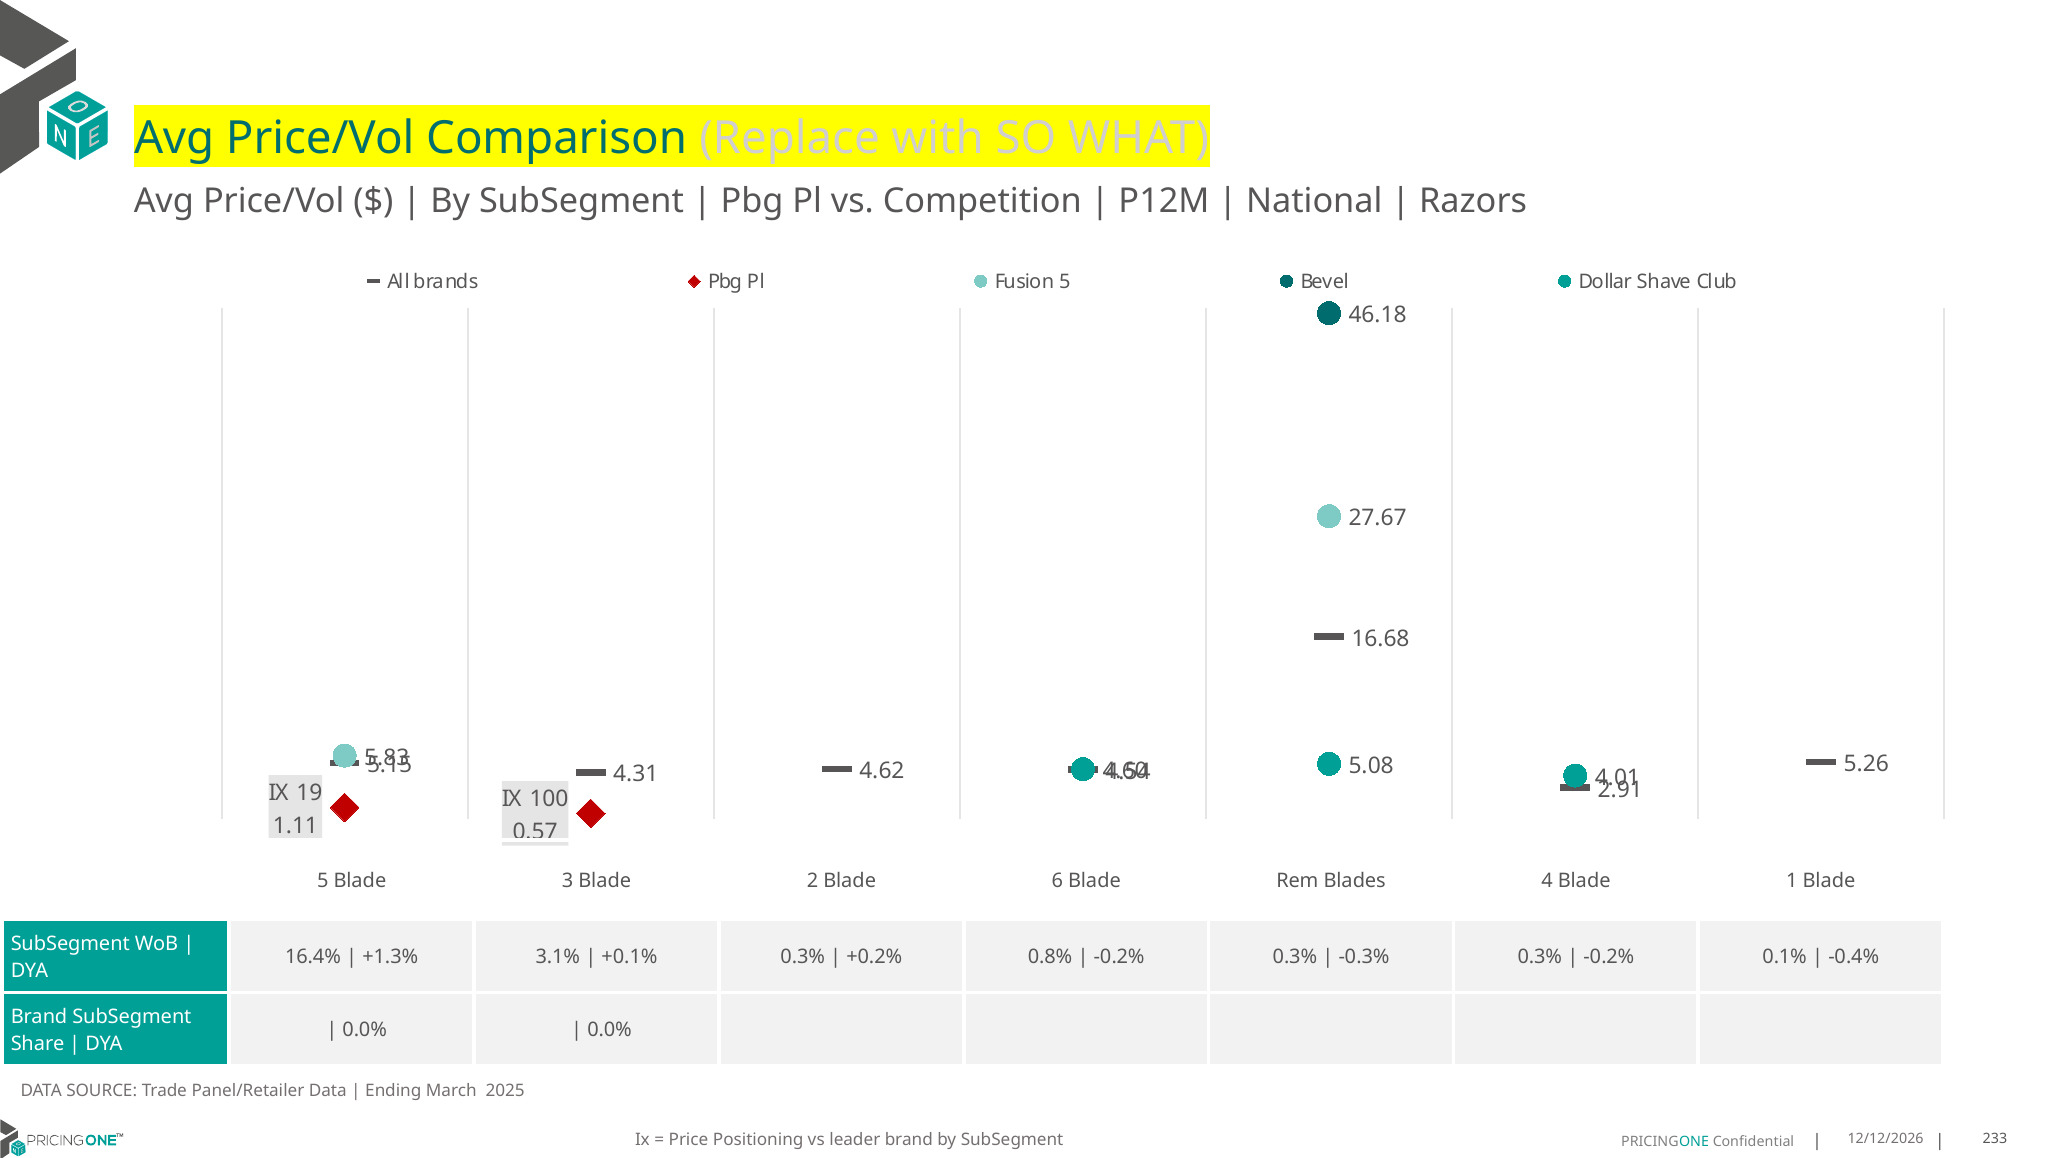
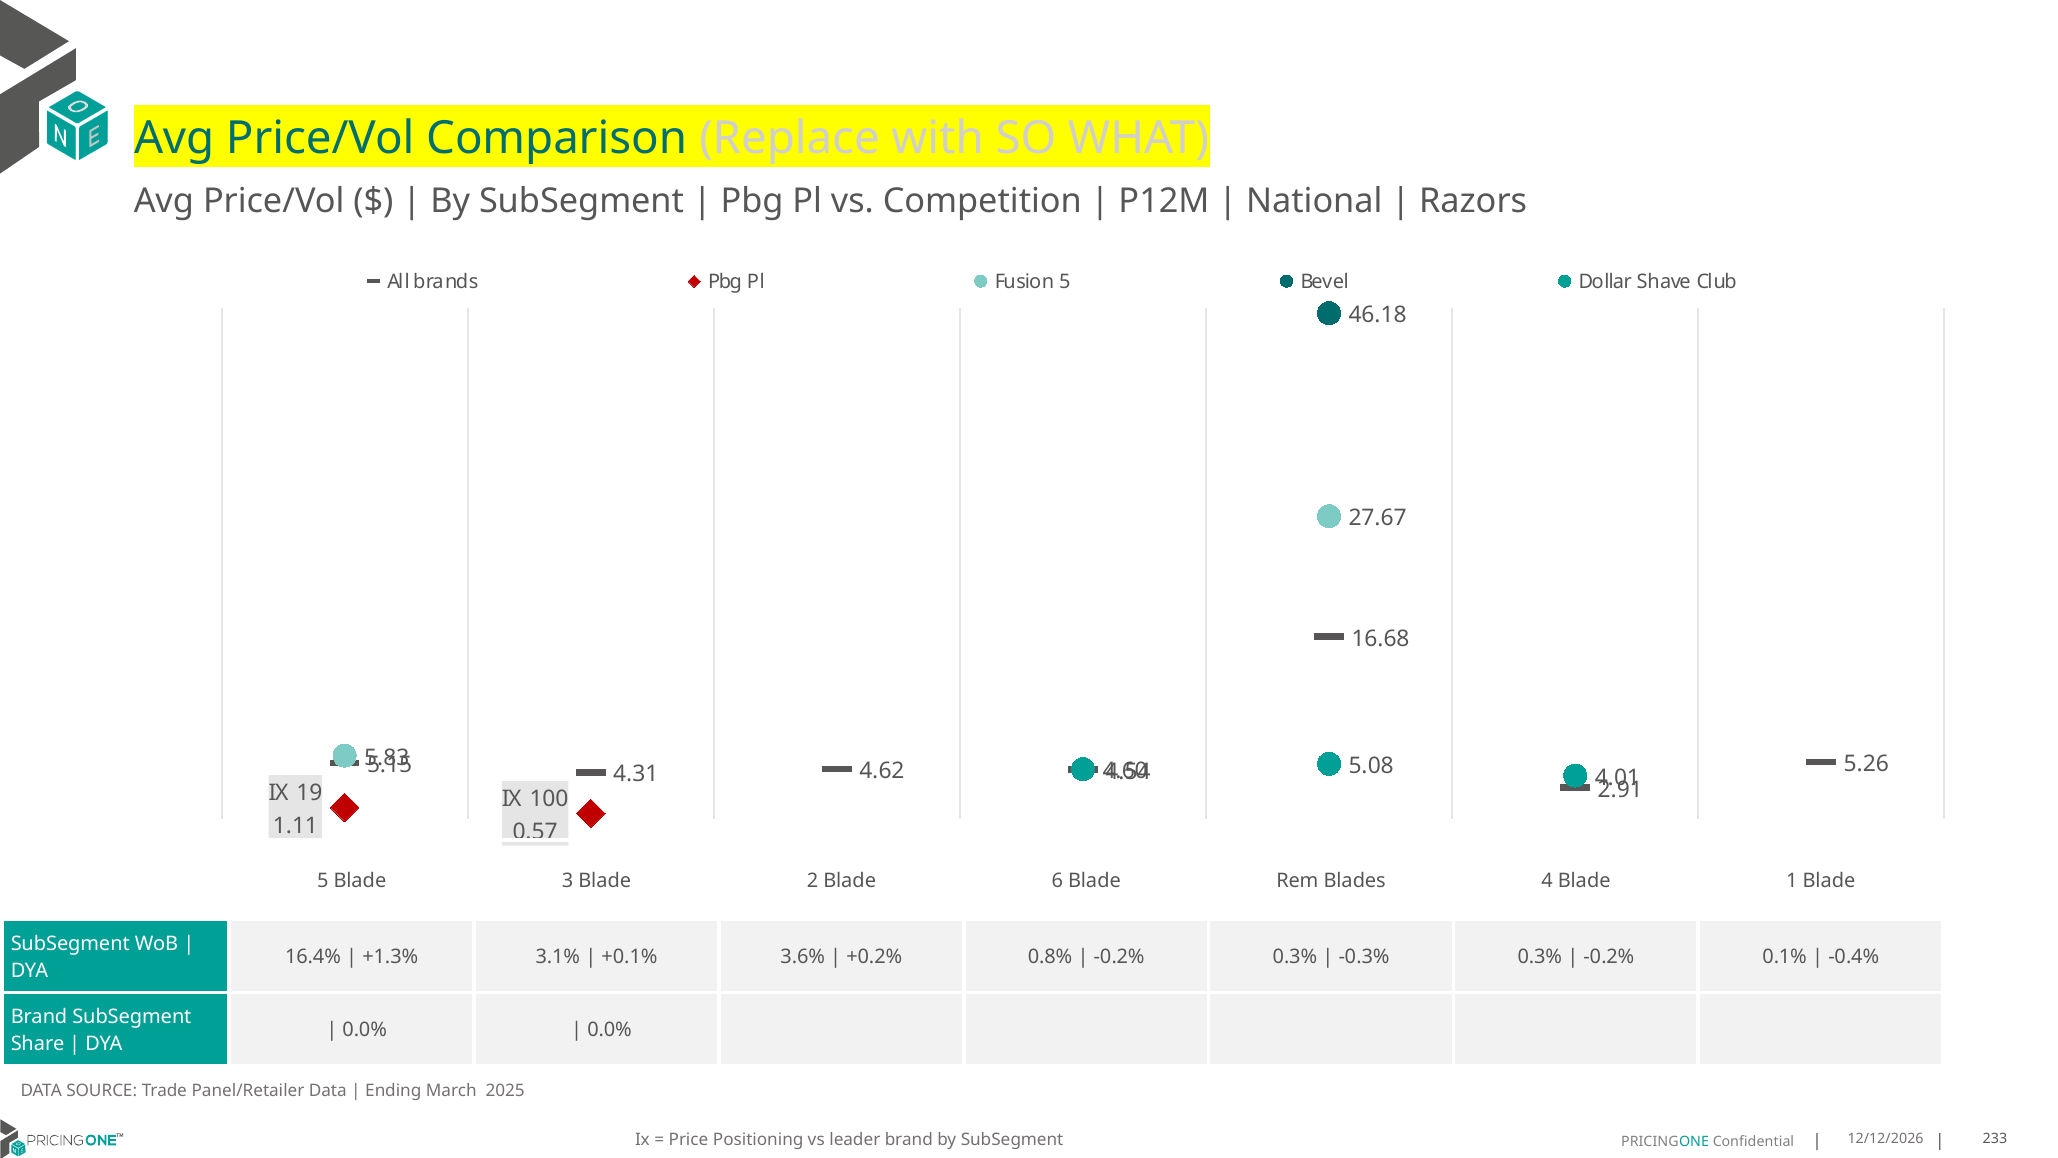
+0.1% 0.3%: 0.3% -> 3.6%
